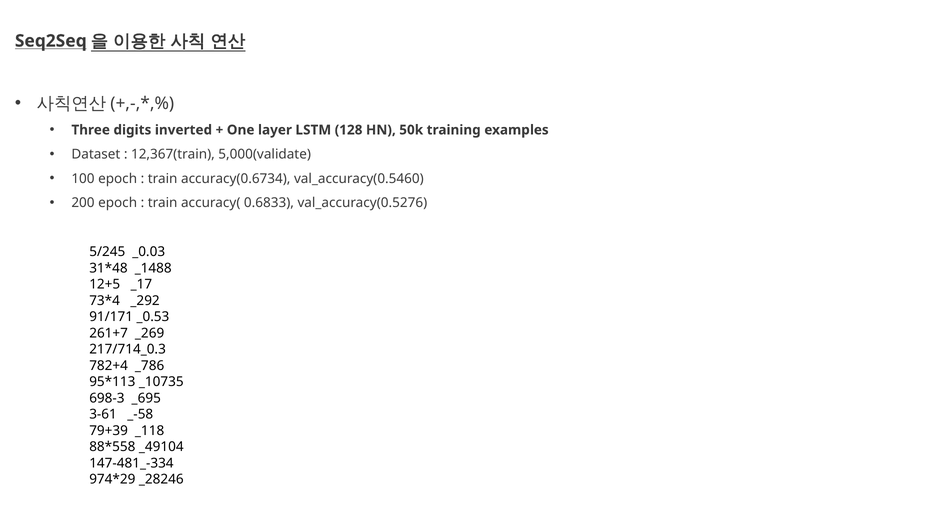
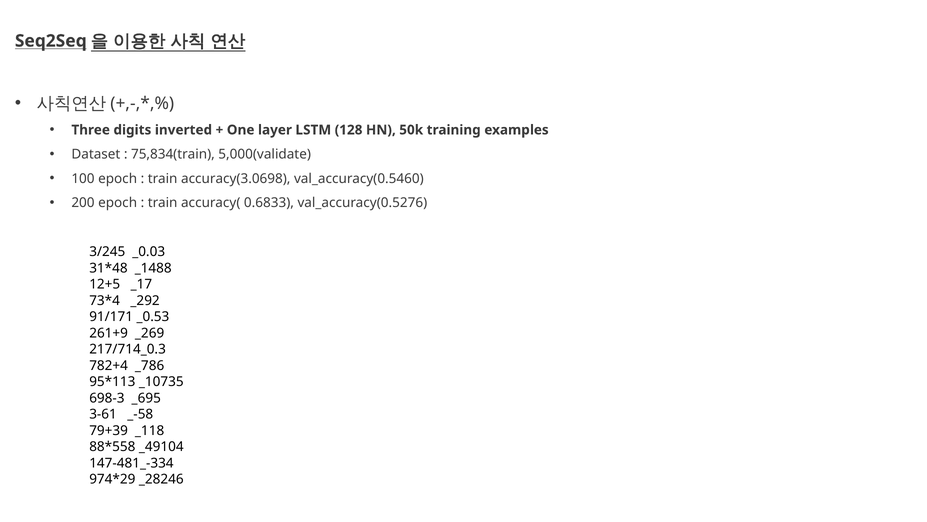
12,367(train: 12,367(train -> 75,834(train
accuracy(0.6734: accuracy(0.6734 -> accuracy(3.0698
5/245: 5/245 -> 3/245
261+7: 261+7 -> 261+9
